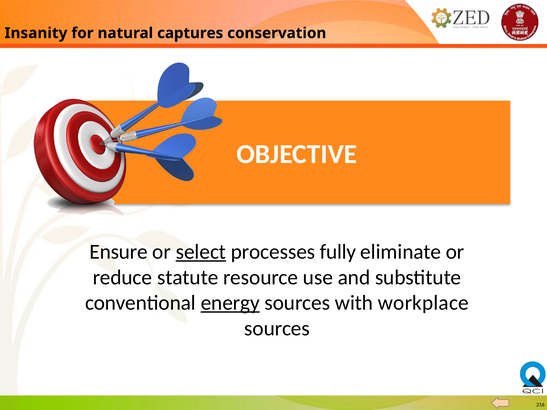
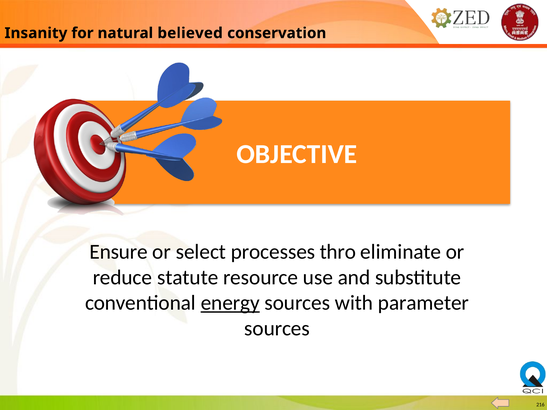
captures: captures -> believed
select underline: present -> none
fully: fully -> thro
workplace: workplace -> parameter
